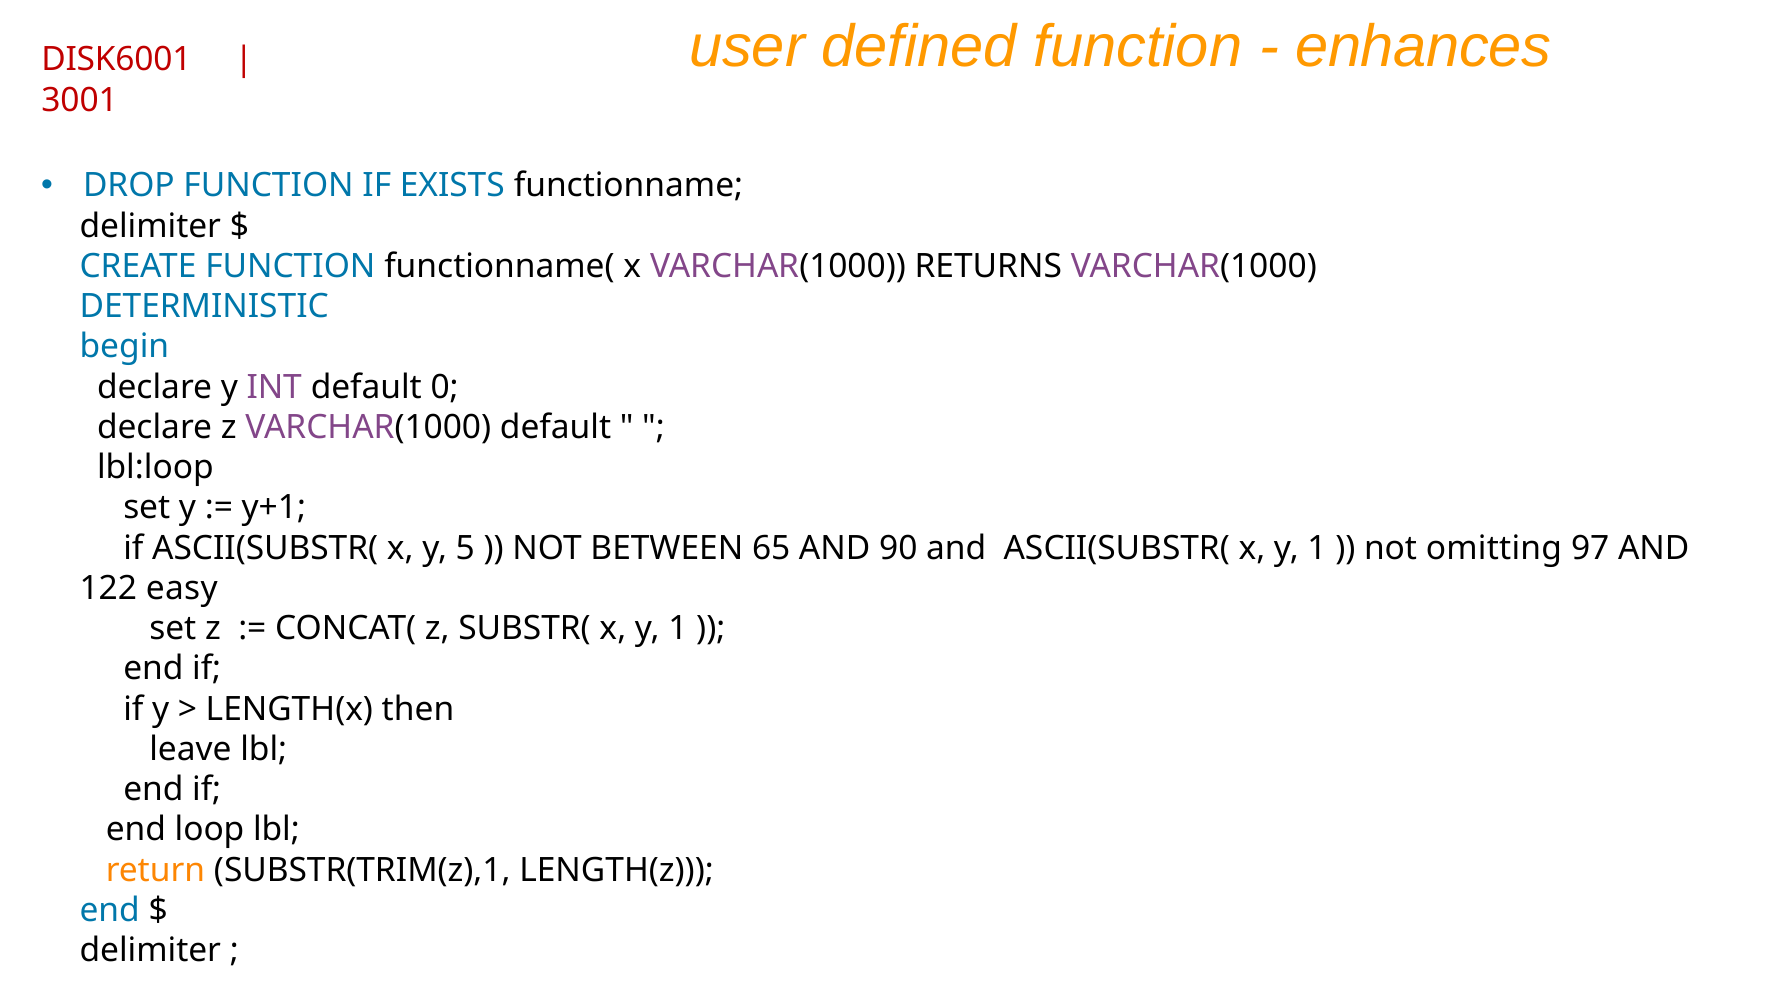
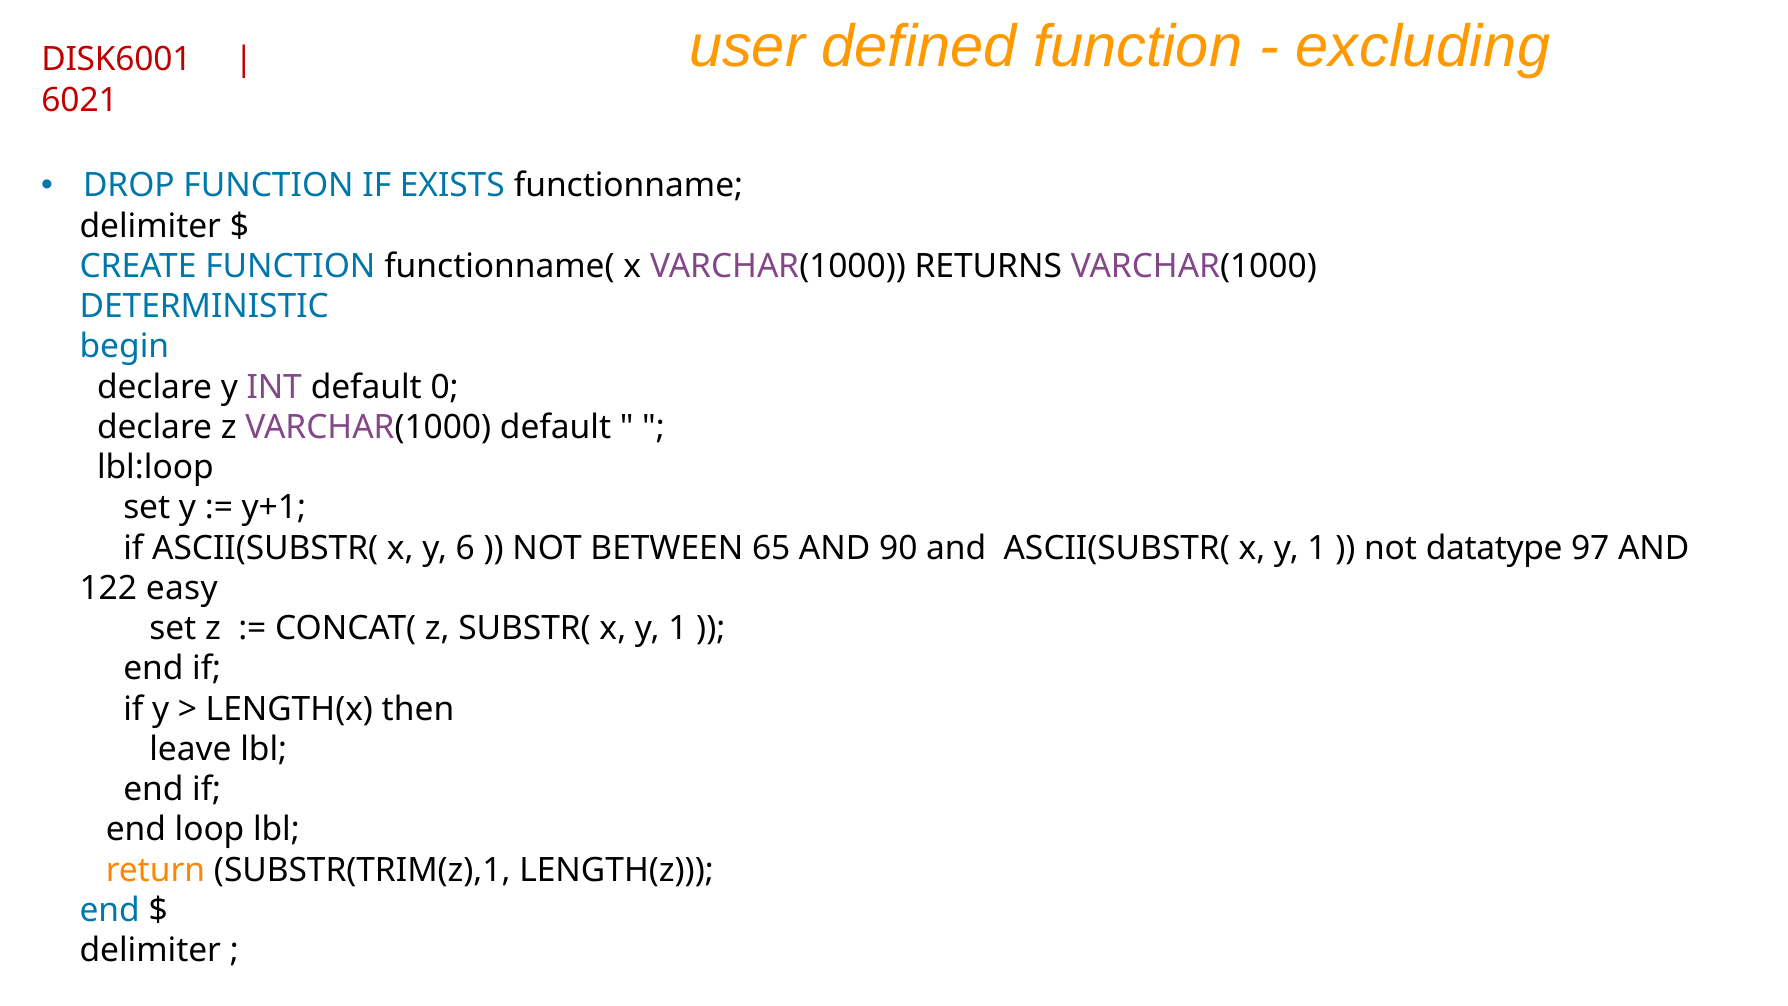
enhances: enhances -> excluding
3001: 3001 -> 6021
5: 5 -> 6
omitting: omitting -> datatype
